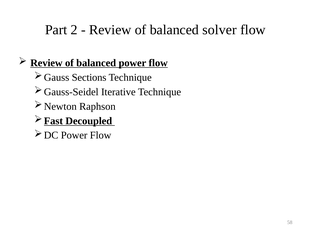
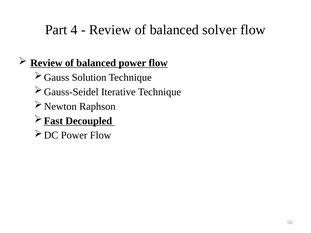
2: 2 -> 4
Sections: Sections -> Solution
